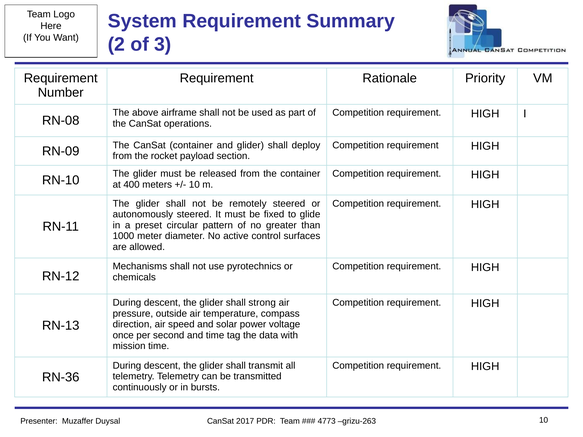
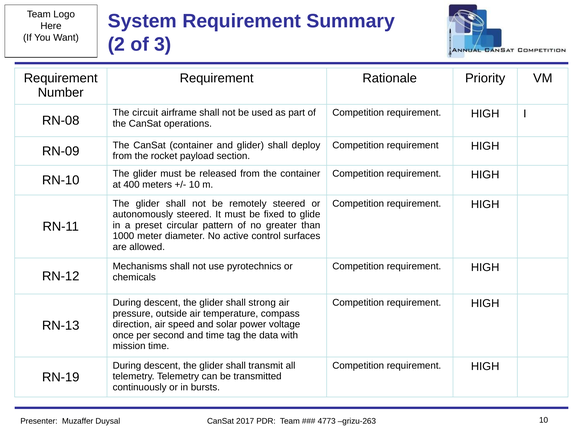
above: above -> circuit
RN-36: RN-36 -> RN-19
